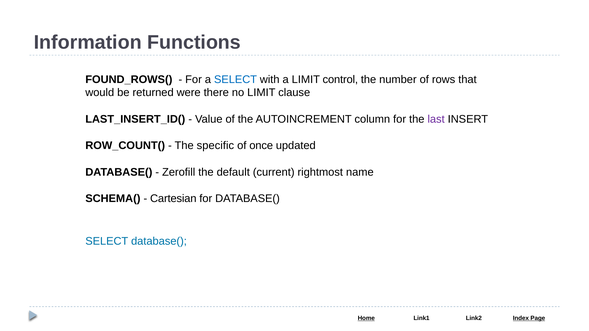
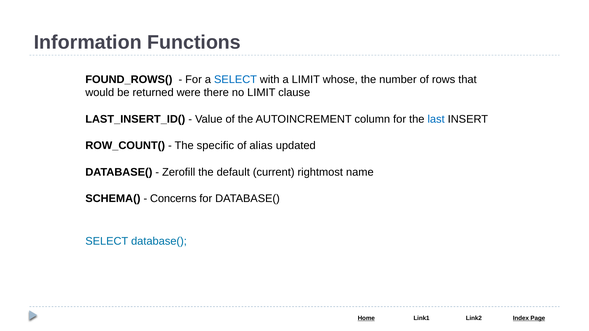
control: control -> whose
last colour: purple -> blue
once: once -> alias
Cartesian: Cartesian -> Concerns
